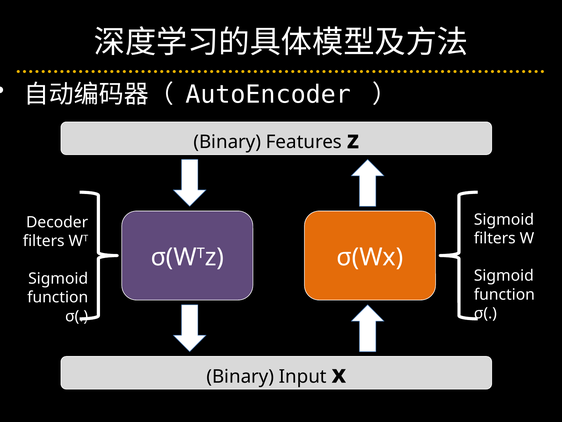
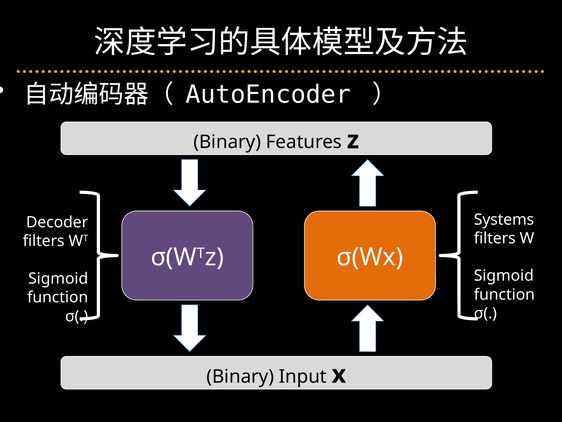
Sigmoid at (504, 219): Sigmoid -> Systems
